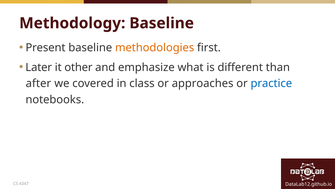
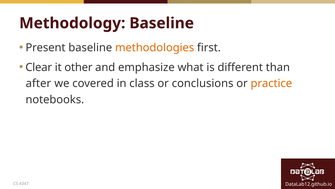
Later: Later -> Clear
approaches: approaches -> conclusions
practice colour: blue -> orange
